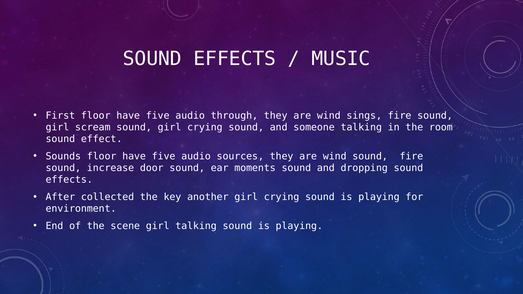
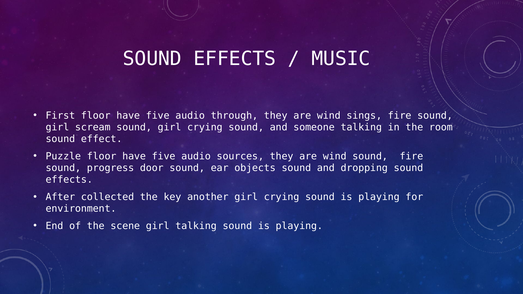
Sounds: Sounds -> Puzzle
increase: increase -> progress
moments: moments -> objects
